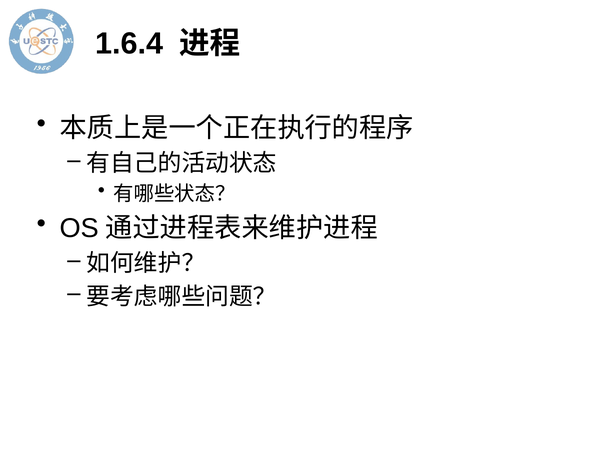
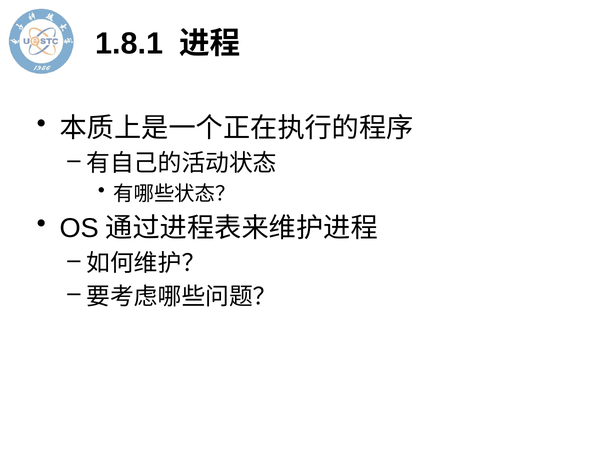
1.6.4: 1.6.4 -> 1.8.1
